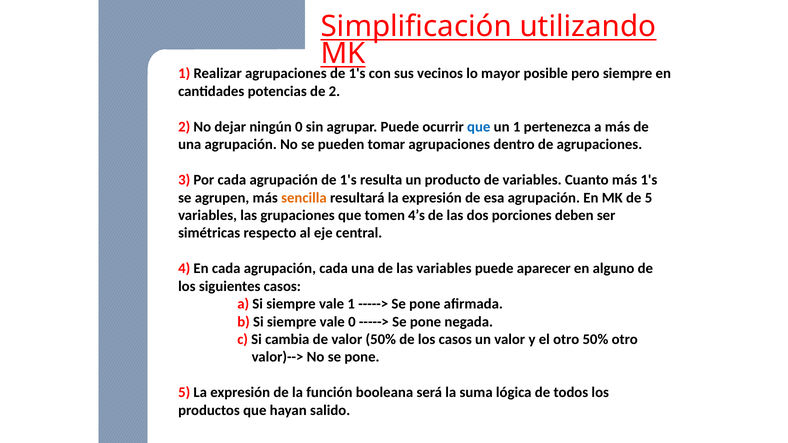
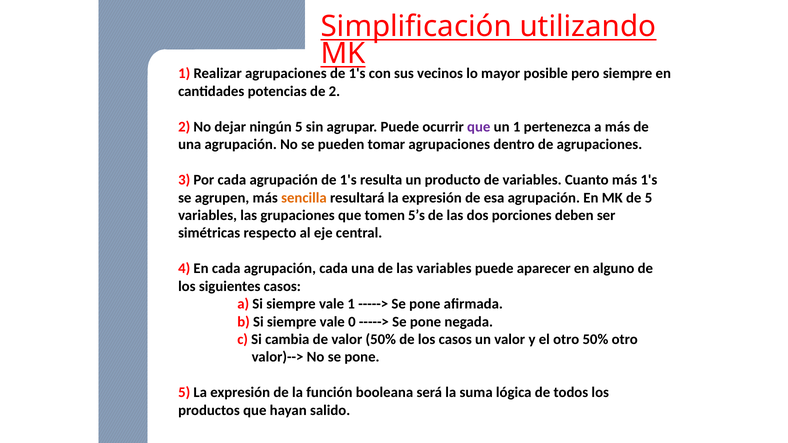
ningún 0: 0 -> 5
que at (479, 127) colour: blue -> purple
4’s: 4’s -> 5’s
